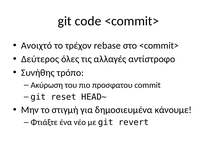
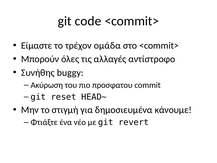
Ανοιχτό: Ανοιχτό -> Είμαστε
rebase: rebase -> ομάδα
Δεύτερος: Δεύτερος -> Μπορούν
τρόπο: τρόπο -> buggy
